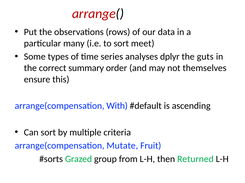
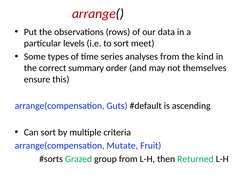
many: many -> levels
analyses dplyr: dplyr -> from
guts: guts -> kind
With: With -> Guts
